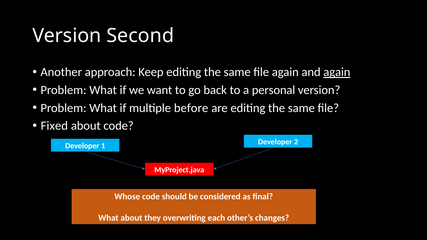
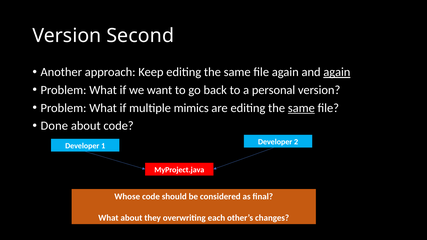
before: before -> mimics
same at (301, 108) underline: none -> present
Fixed: Fixed -> Done
